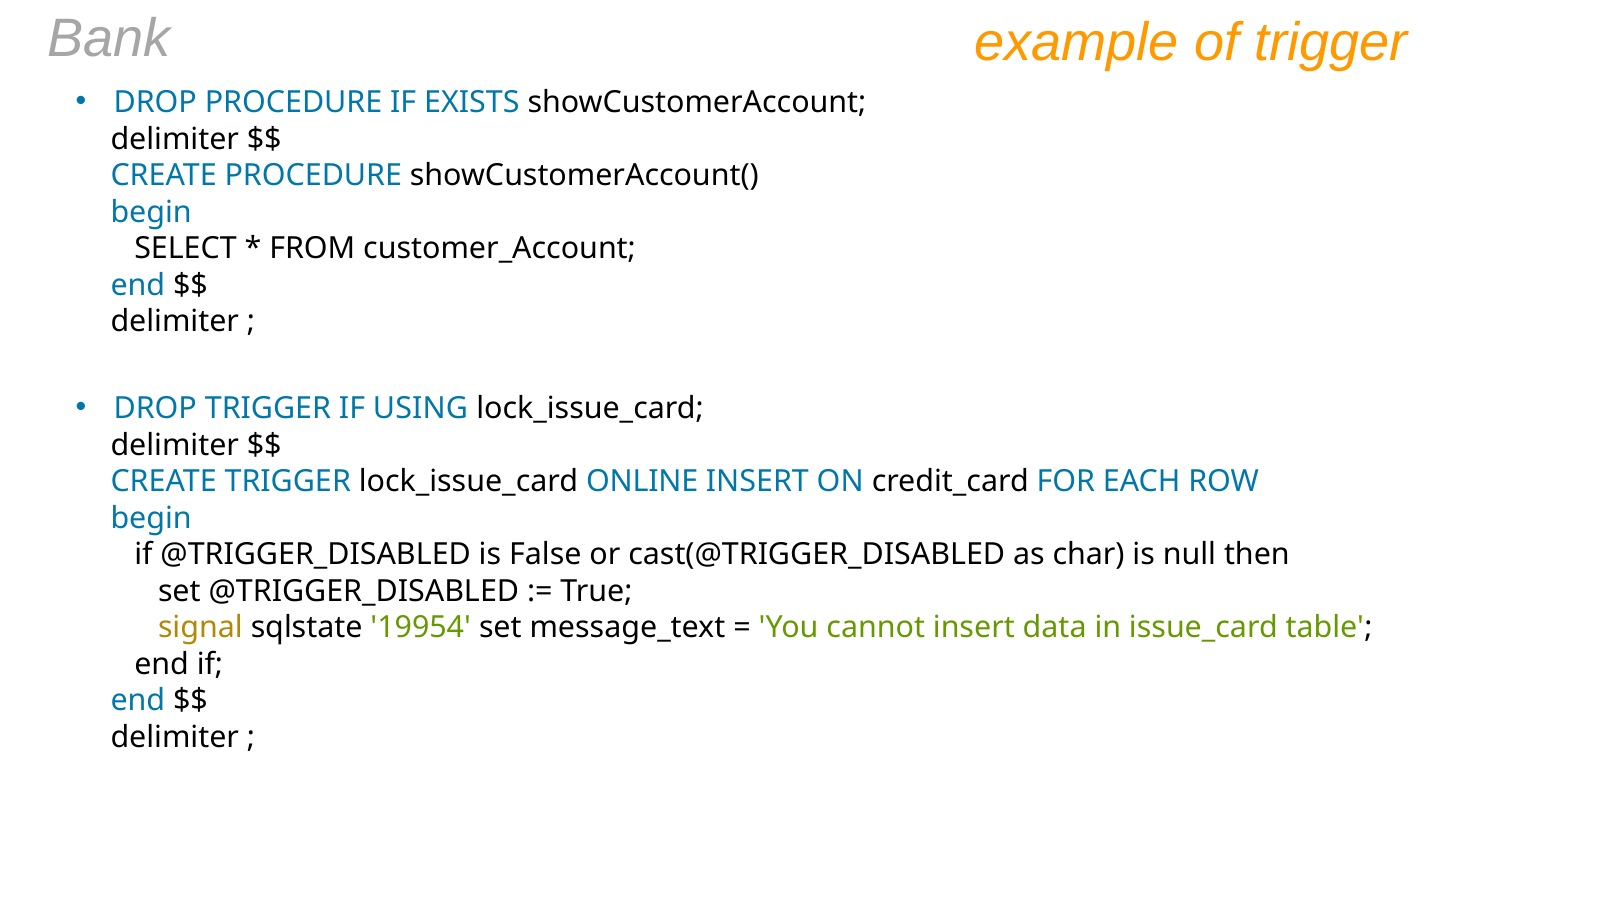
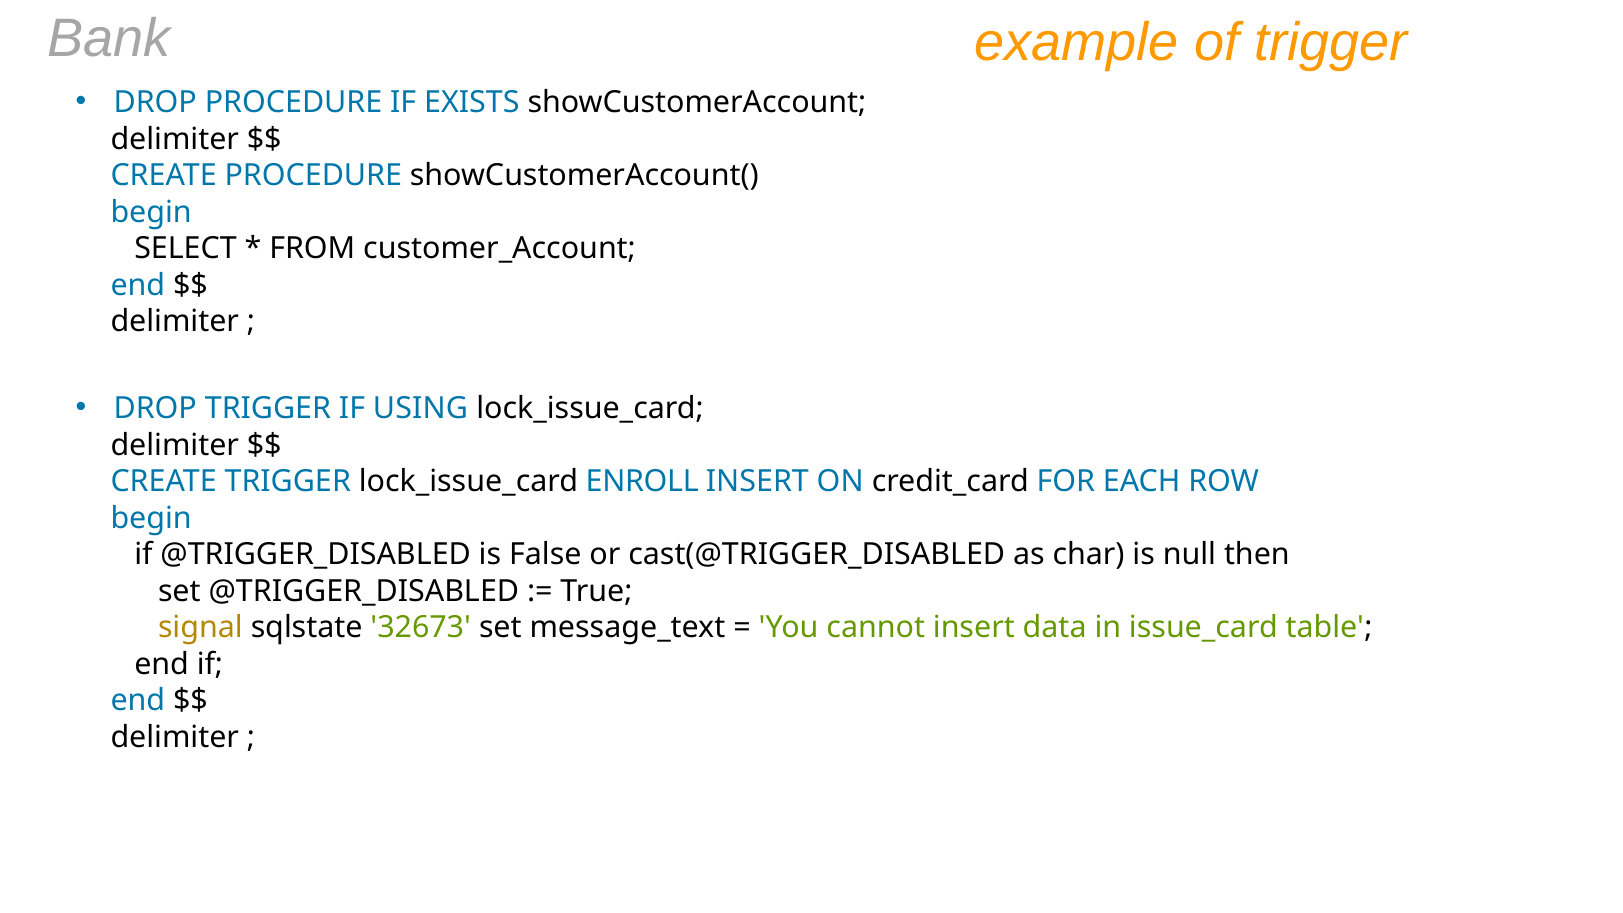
ONLINE: ONLINE -> ENROLL
19954: 19954 -> 32673
